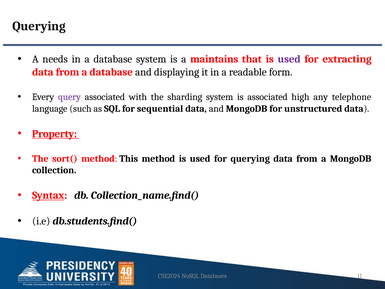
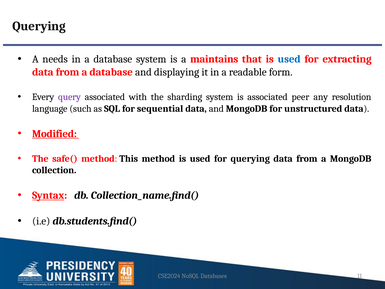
used at (289, 59) colour: purple -> blue
high: high -> peer
telephone: telephone -> resolution
Property: Property -> Modified
sort(: sort( -> safe(
